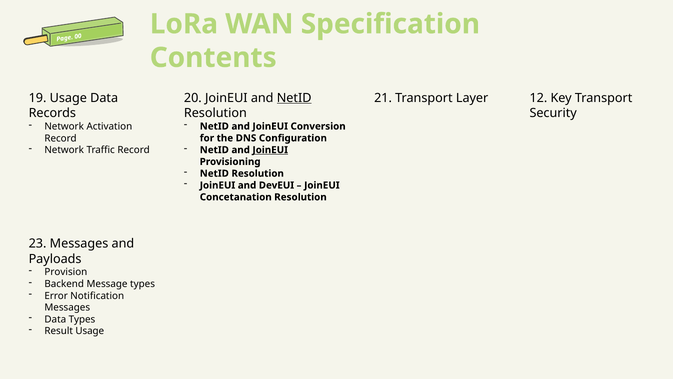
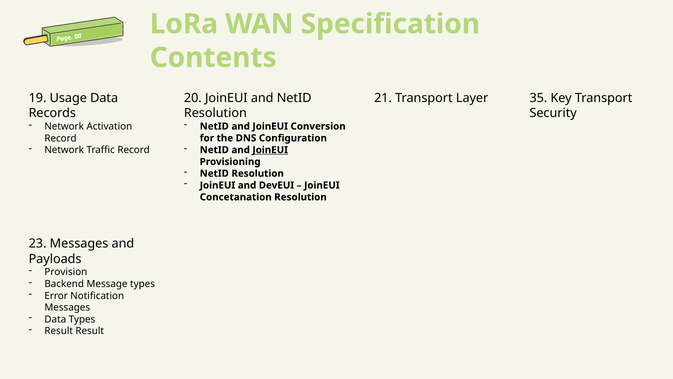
NetID at (294, 98) underline: present -> none
12: 12 -> 35
Result Usage: Usage -> Result
